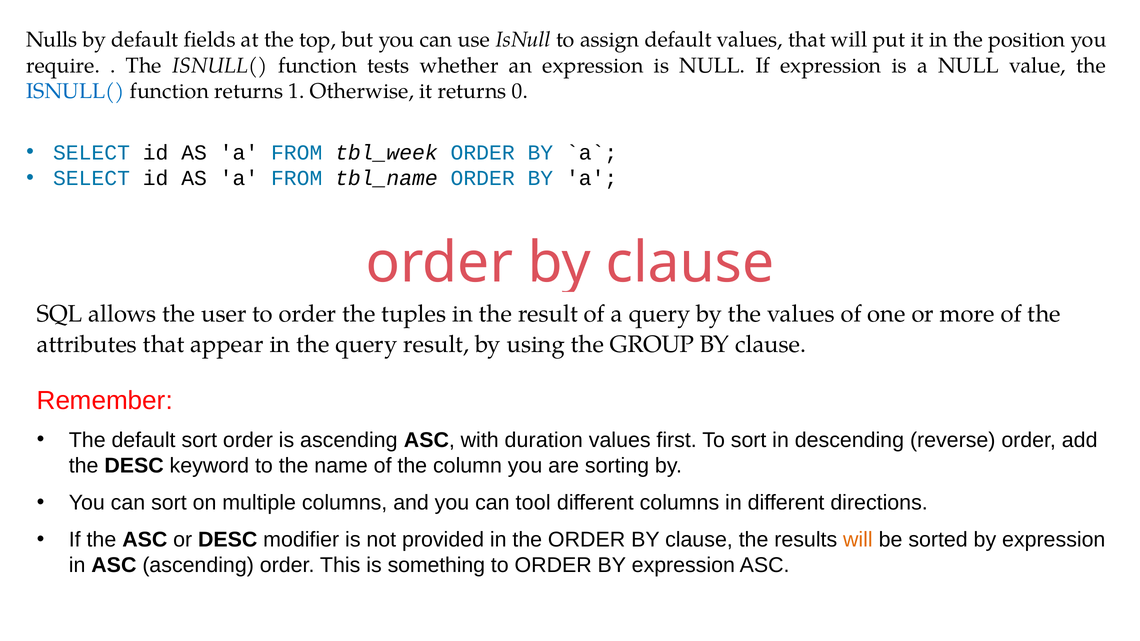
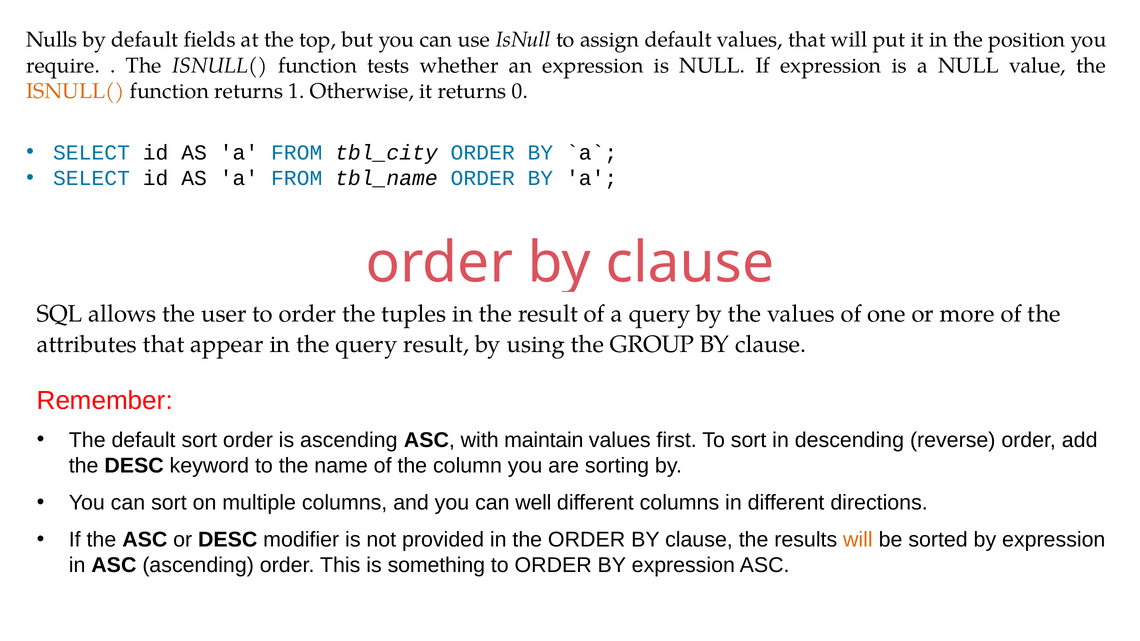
ISNULL( at (75, 91) colour: blue -> orange
tbl_week: tbl_week -> tbl_city
duration: duration -> maintain
tool: tool -> well
